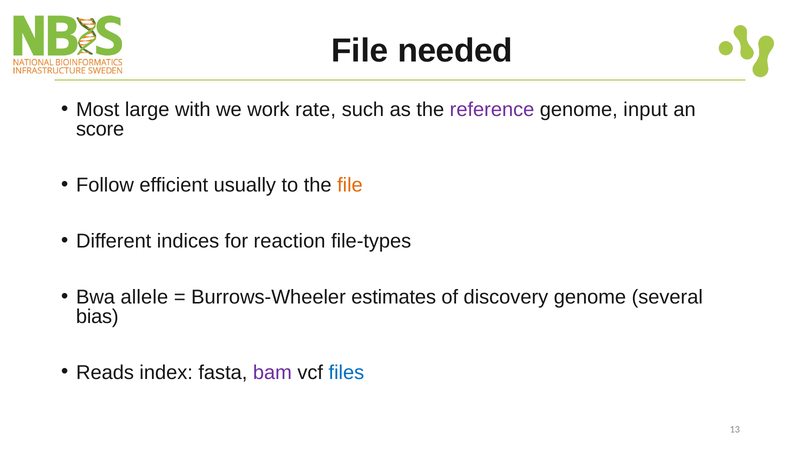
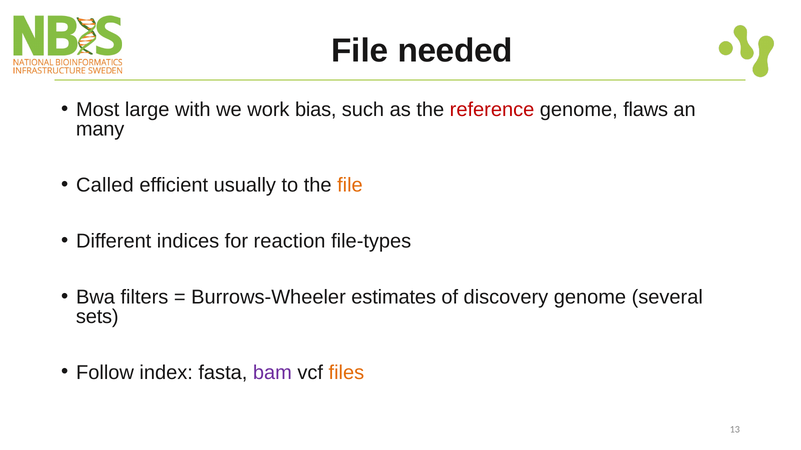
rate: rate -> bias
reference colour: purple -> red
input: input -> flaws
score: score -> many
Follow: Follow -> Called
allele: allele -> filters
bias: bias -> sets
Reads: Reads -> Follow
files colour: blue -> orange
